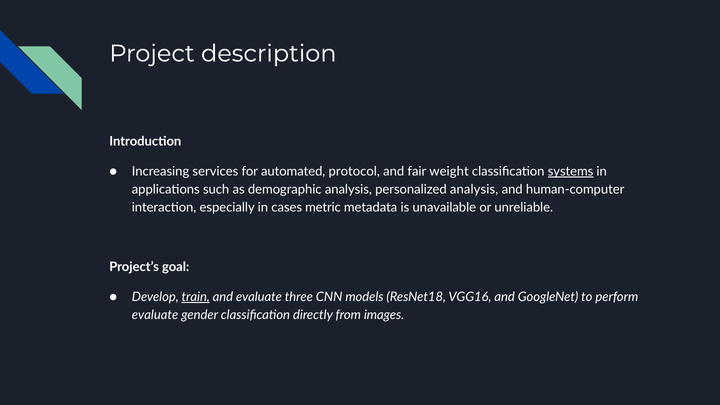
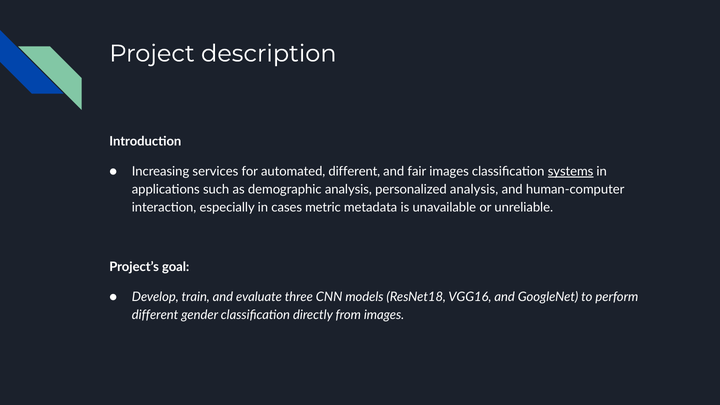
automated protocol: protocol -> different
fair weight: weight -> images
train underline: present -> none
evaluate at (155, 315): evaluate -> different
